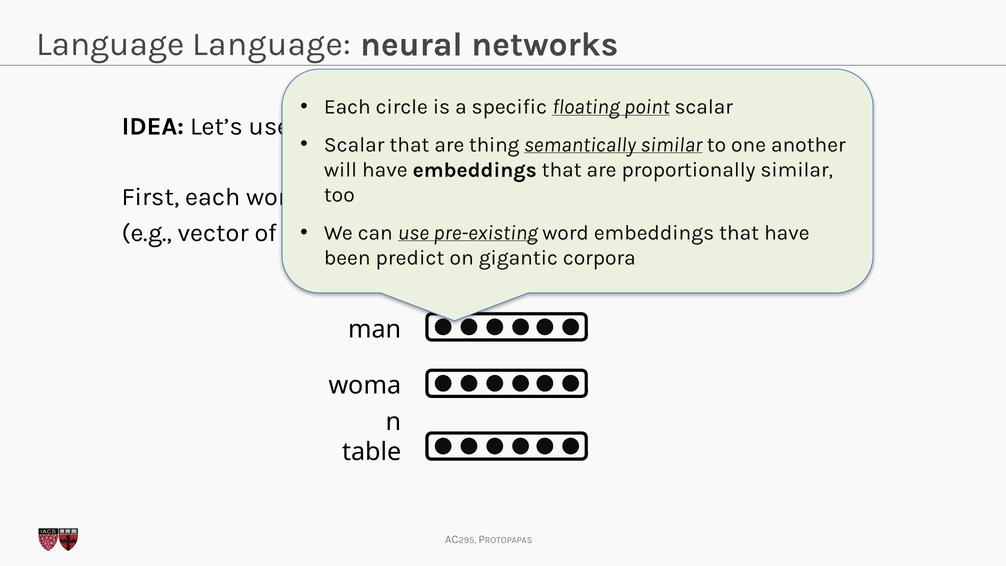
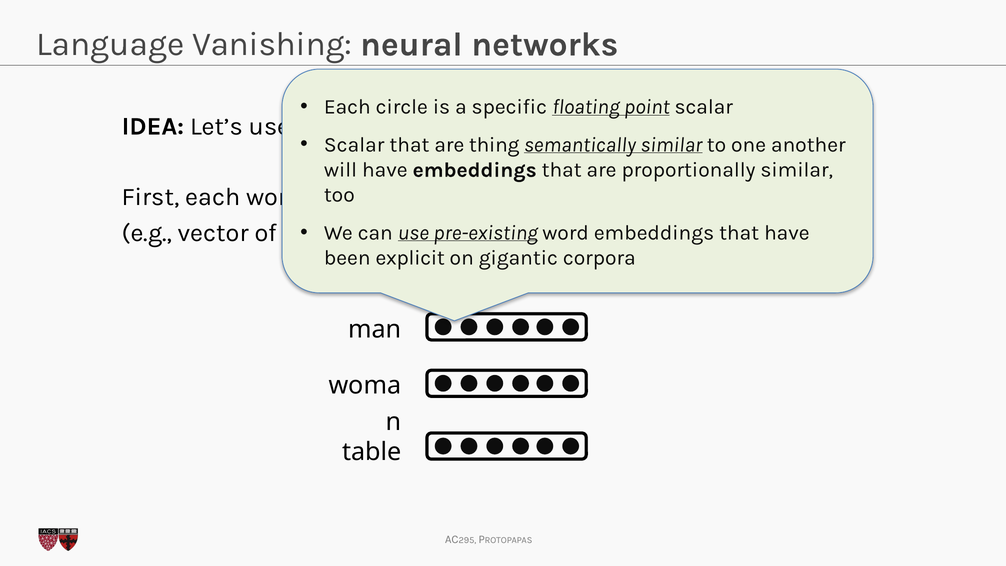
Language Language: Language -> Vanishing
predict: predict -> explicit
